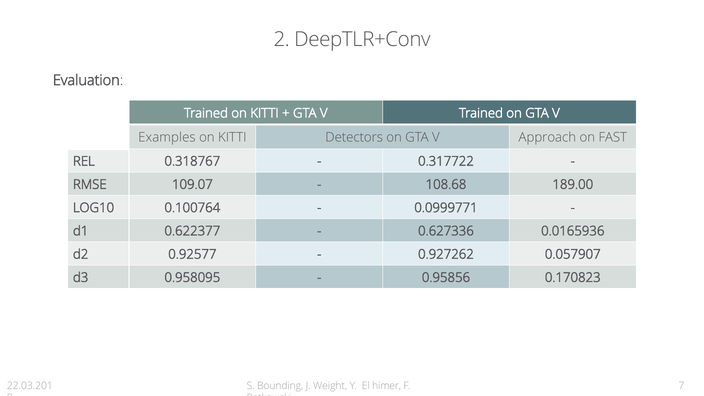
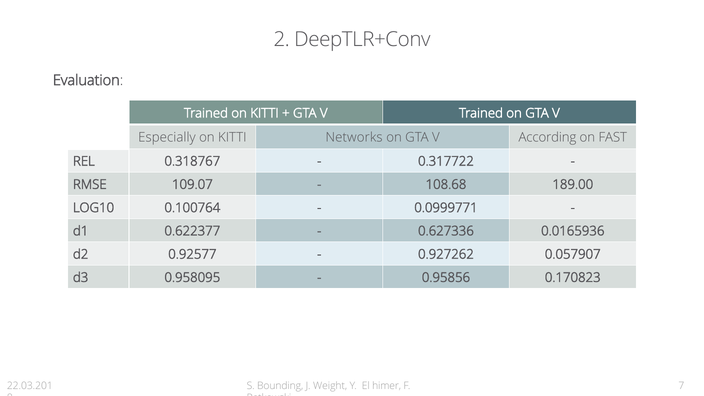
Examples: Examples -> Especially
Detectors: Detectors -> Networks
Approach: Approach -> According
